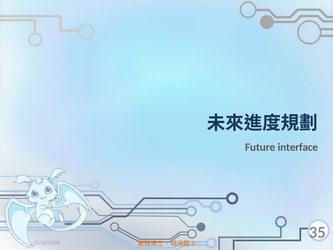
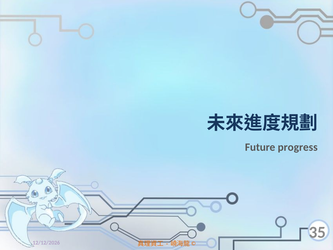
interface: interface -> progress
